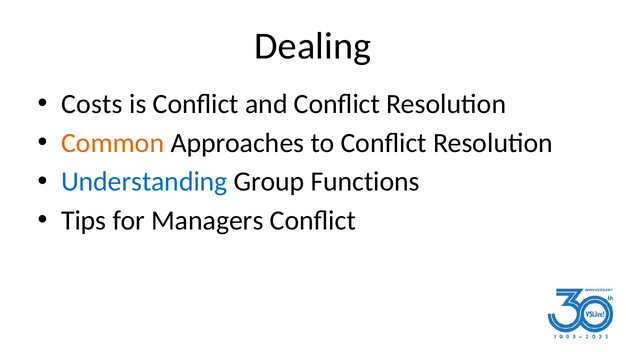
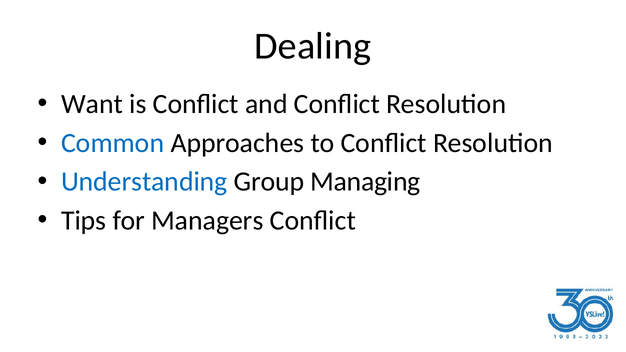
Costs: Costs -> Want
Common colour: orange -> blue
Functions: Functions -> Managing
